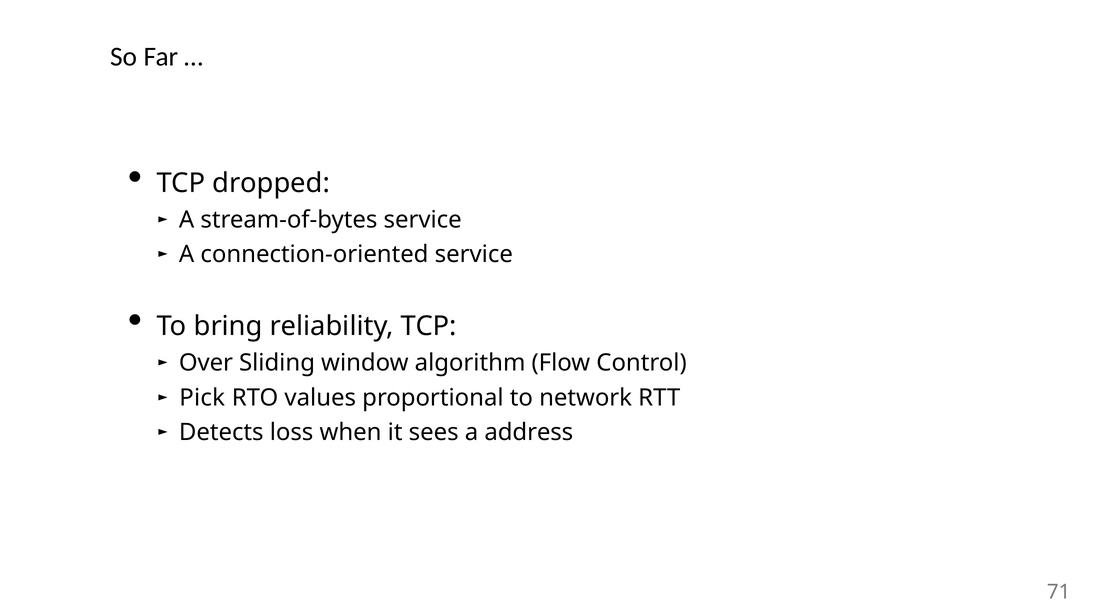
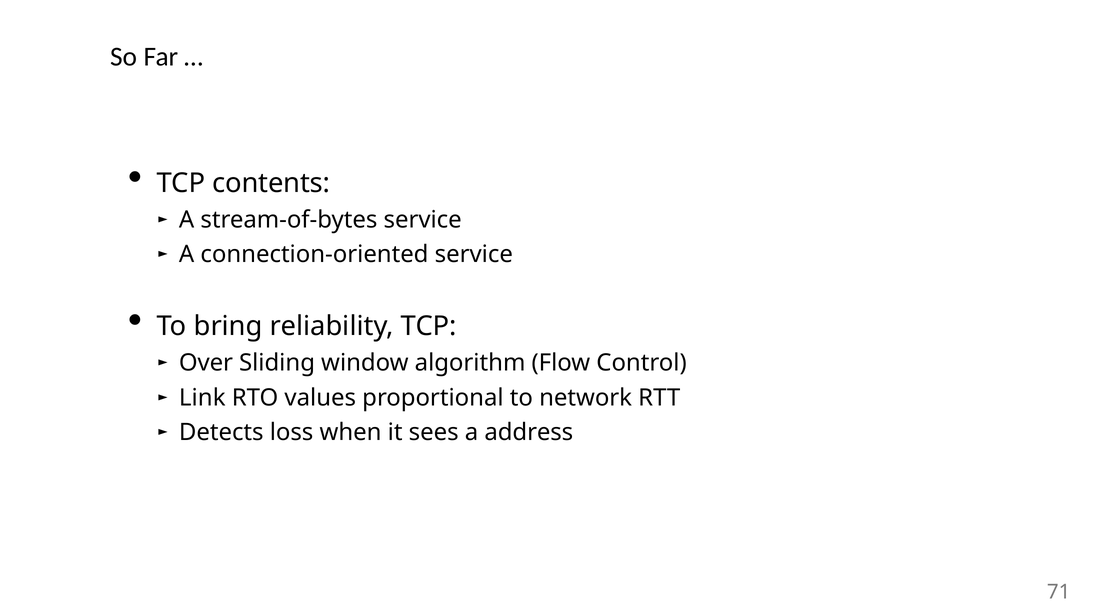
dropped: dropped -> contents
Pick: Pick -> Link
